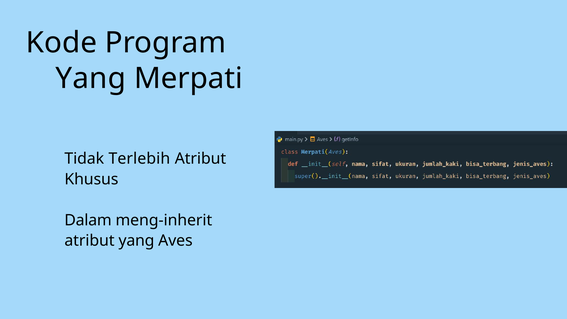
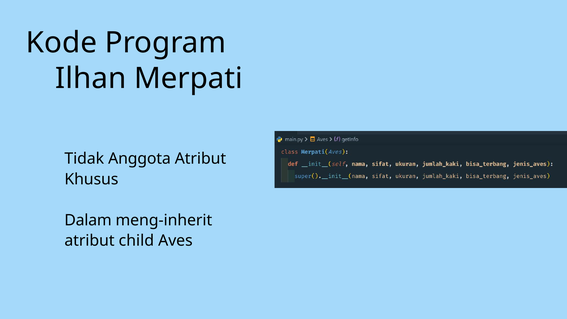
Yang at (91, 78): Yang -> Ilhan
Terlebih: Terlebih -> Anggota
atribut yang: yang -> child
